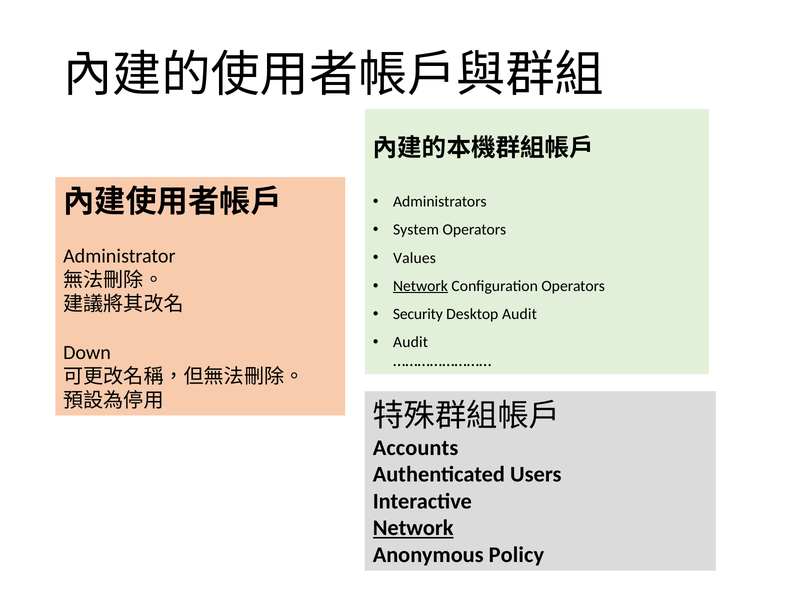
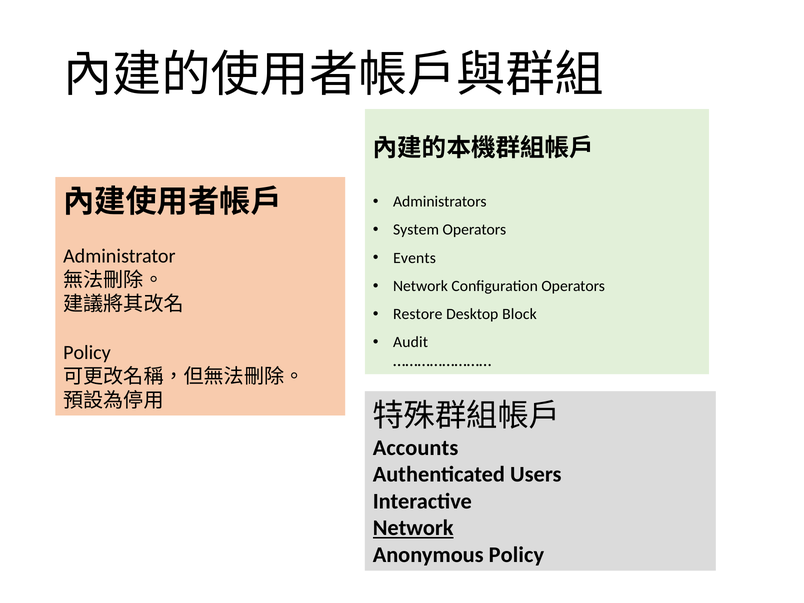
Values: Values -> Events
Network at (421, 286) underline: present -> none
Security: Security -> Restore
Desktop Audit: Audit -> Block
Down at (87, 353): Down -> Policy
